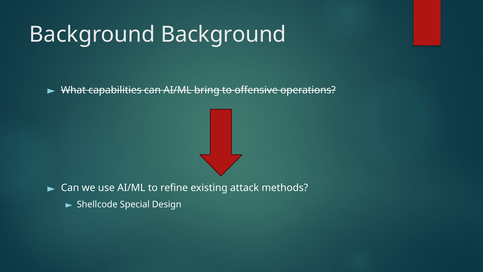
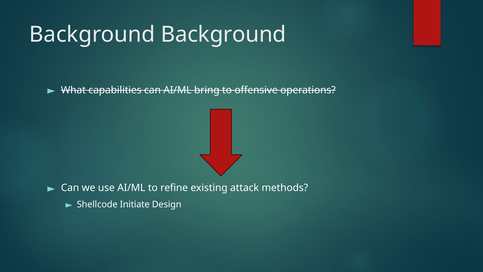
Special: Special -> Initiate
